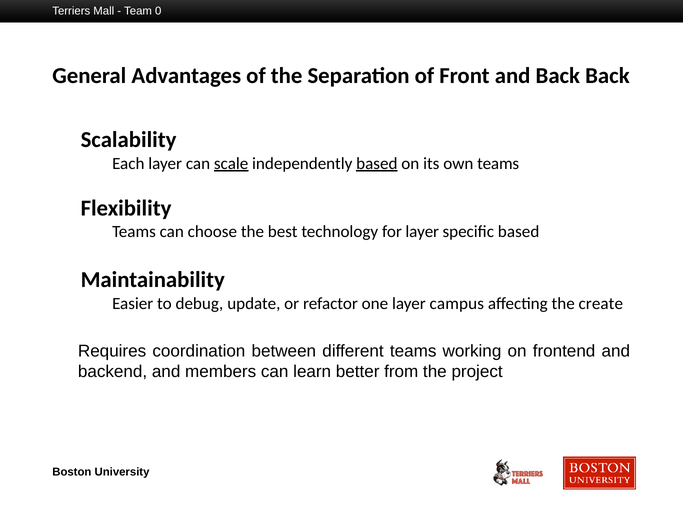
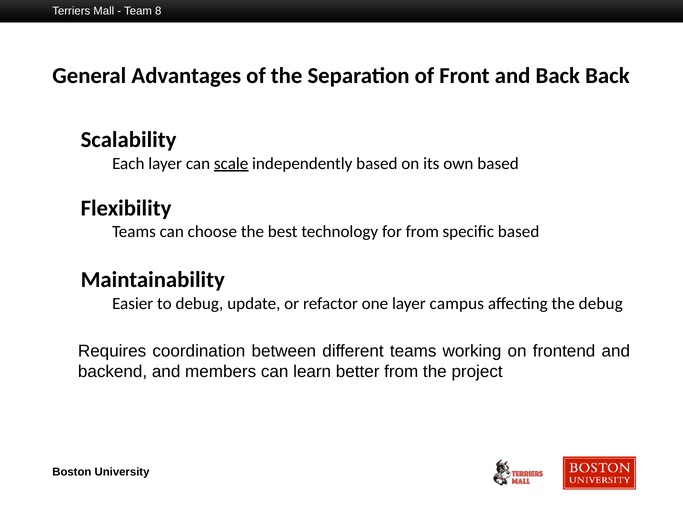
0: 0 -> 8
based at (377, 164) underline: present -> none
own teams: teams -> based
for layer: layer -> from
the create: create -> debug
